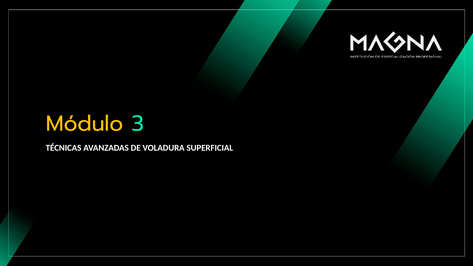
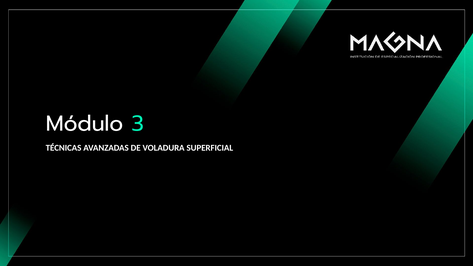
Módulo colour: yellow -> white
